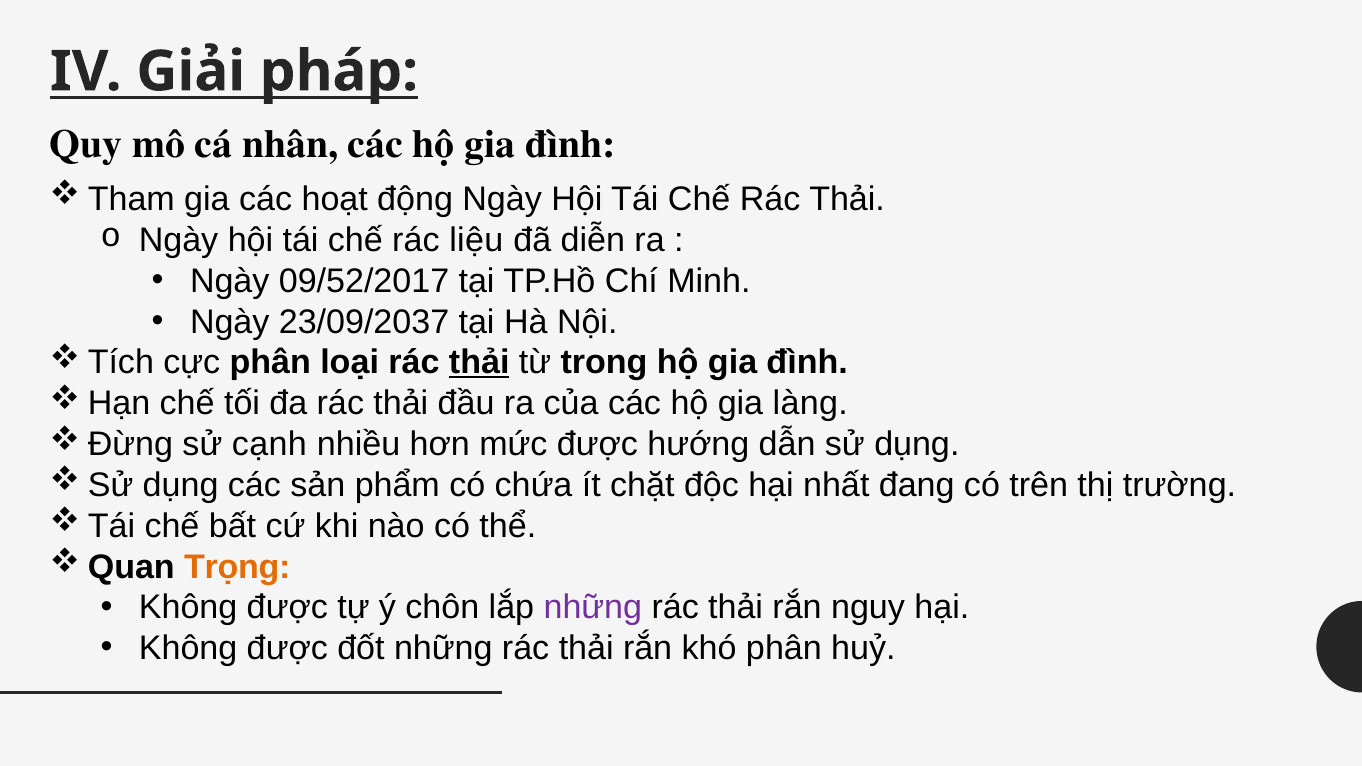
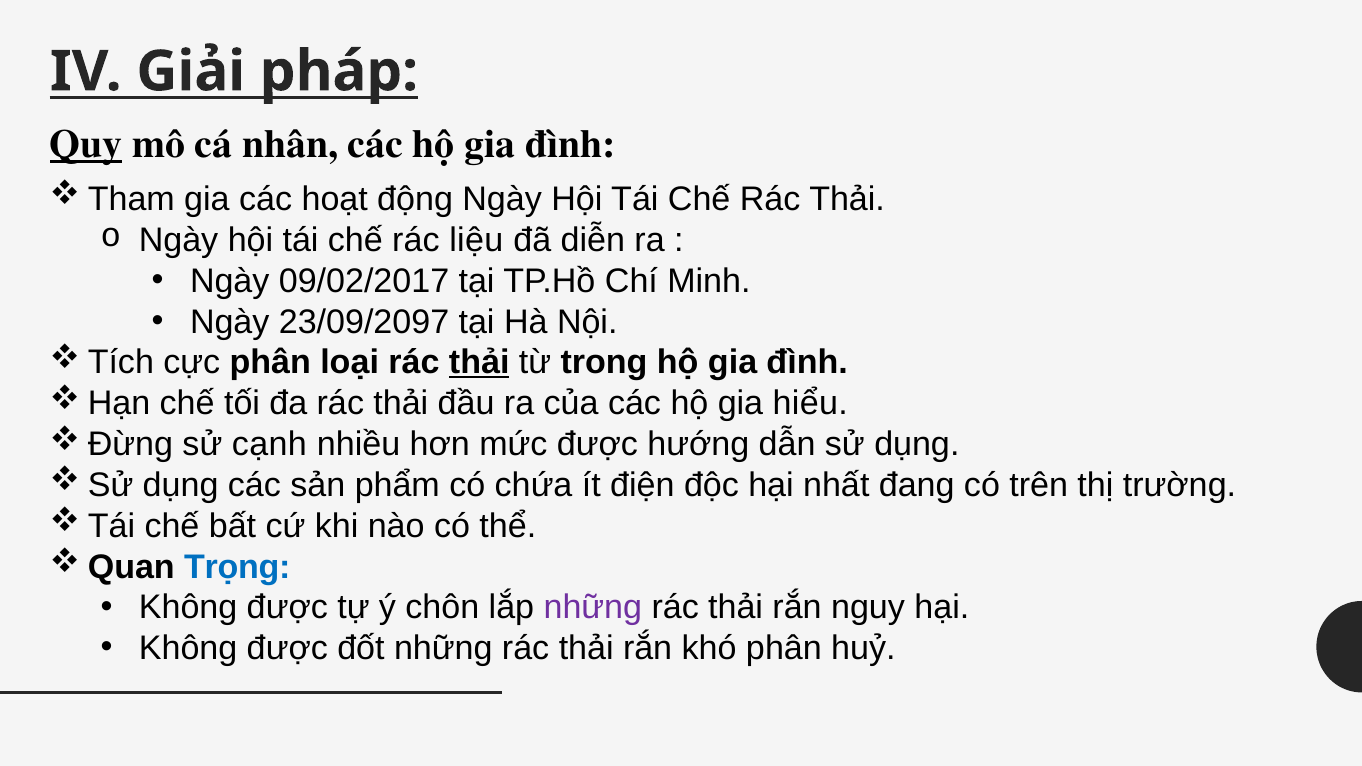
Quy underline: none -> present
09/52/2017: 09/52/2017 -> 09/02/2017
23/09/2037: 23/09/2037 -> 23/09/2097
làng: làng -> hiểu
chặt: chặt -> điện
Trọng colour: orange -> blue
